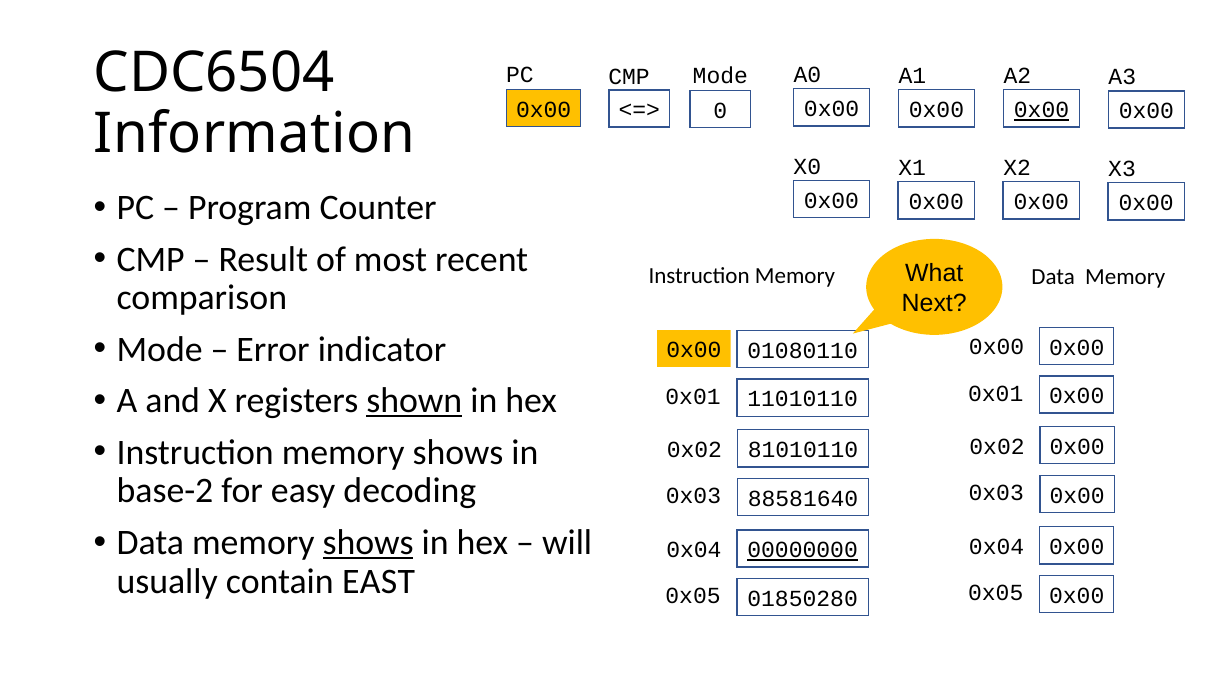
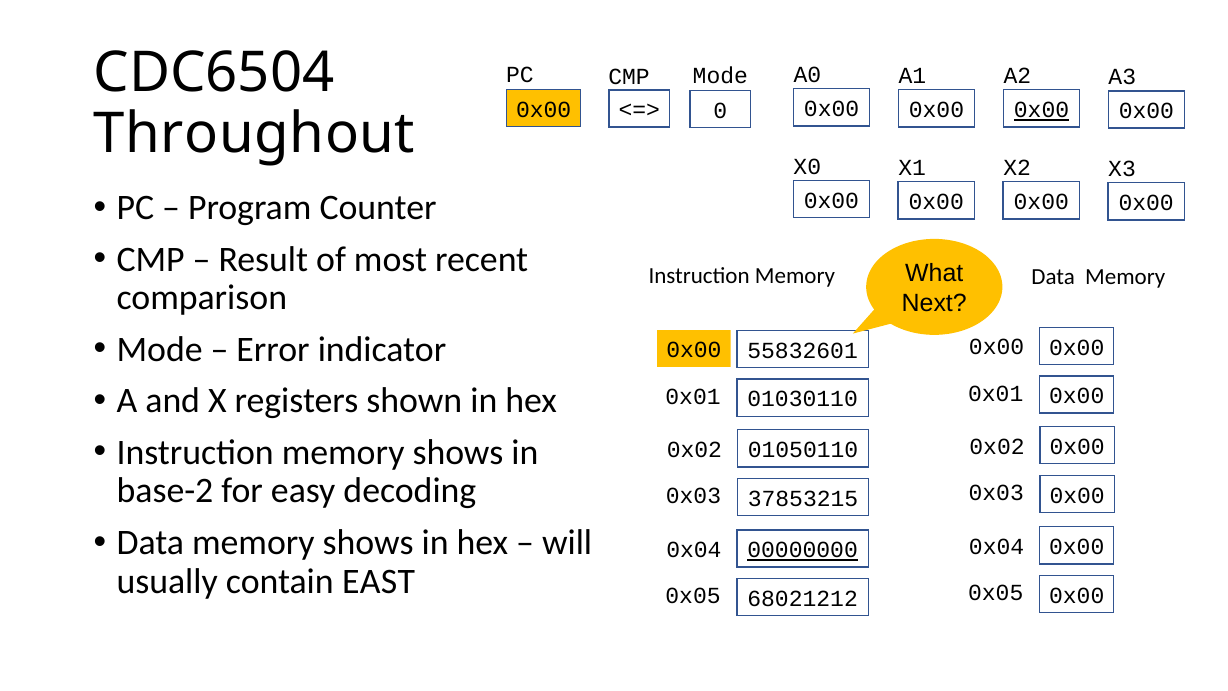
Information: Information -> Throughout
01080110: 01080110 -> 55832601
shown underline: present -> none
11010110: 11010110 -> 01030110
81010110: 81010110 -> 01050110
88581640: 88581640 -> 37853215
shows at (368, 542) underline: present -> none
01850280: 01850280 -> 68021212
